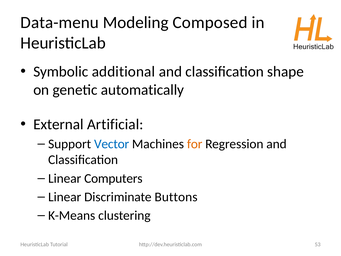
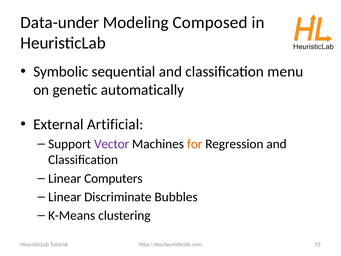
Data-menu: Data-menu -> Data-under
additional: additional -> sequential
shape: shape -> menu
Vector colour: blue -> purple
Buttons: Buttons -> Bubbles
